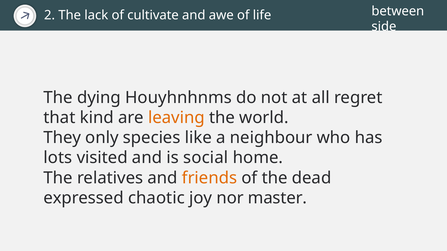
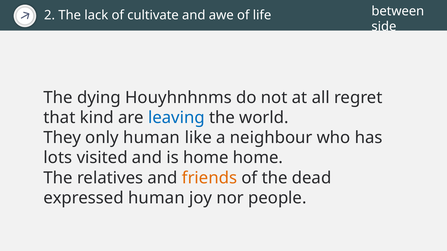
leaving colour: orange -> blue
only species: species -> human
is social: social -> home
expressed chaotic: chaotic -> human
master: master -> people
